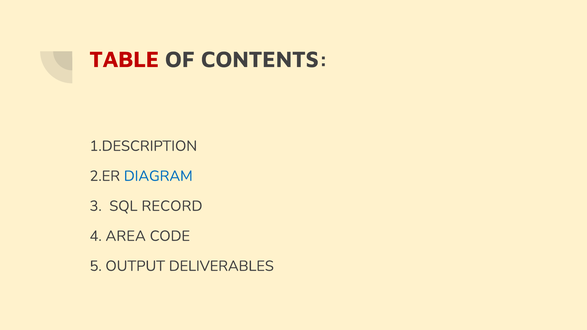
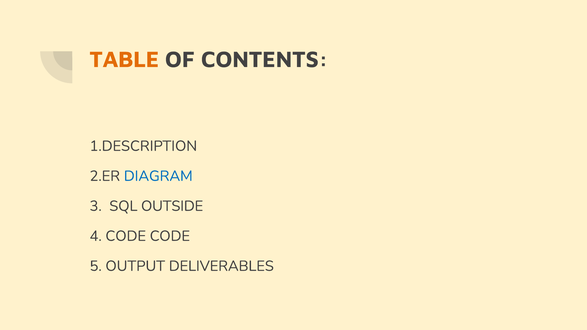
TABLE colour: red -> orange
RECORD: RECORD -> OUTSIDE
4 AREA: AREA -> CODE
